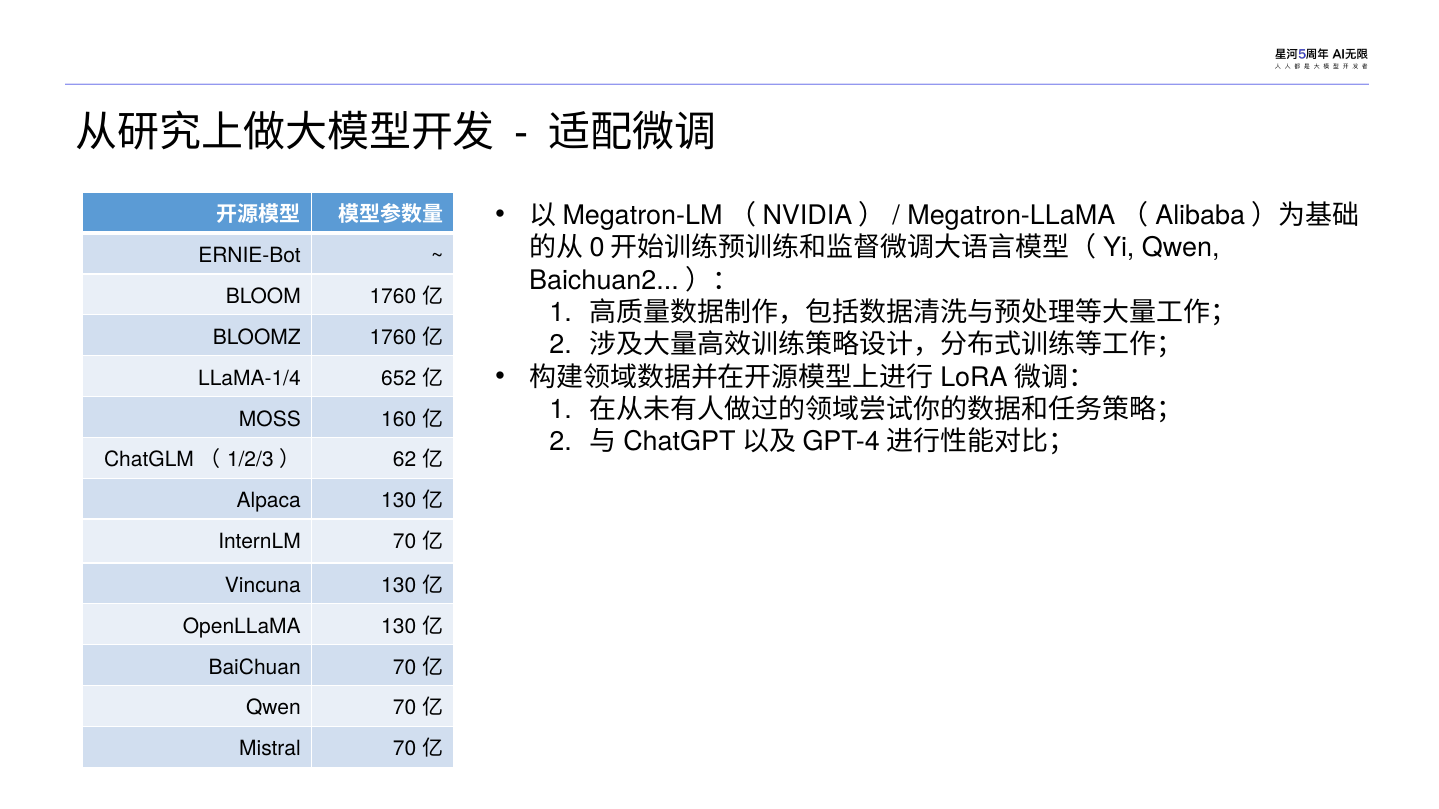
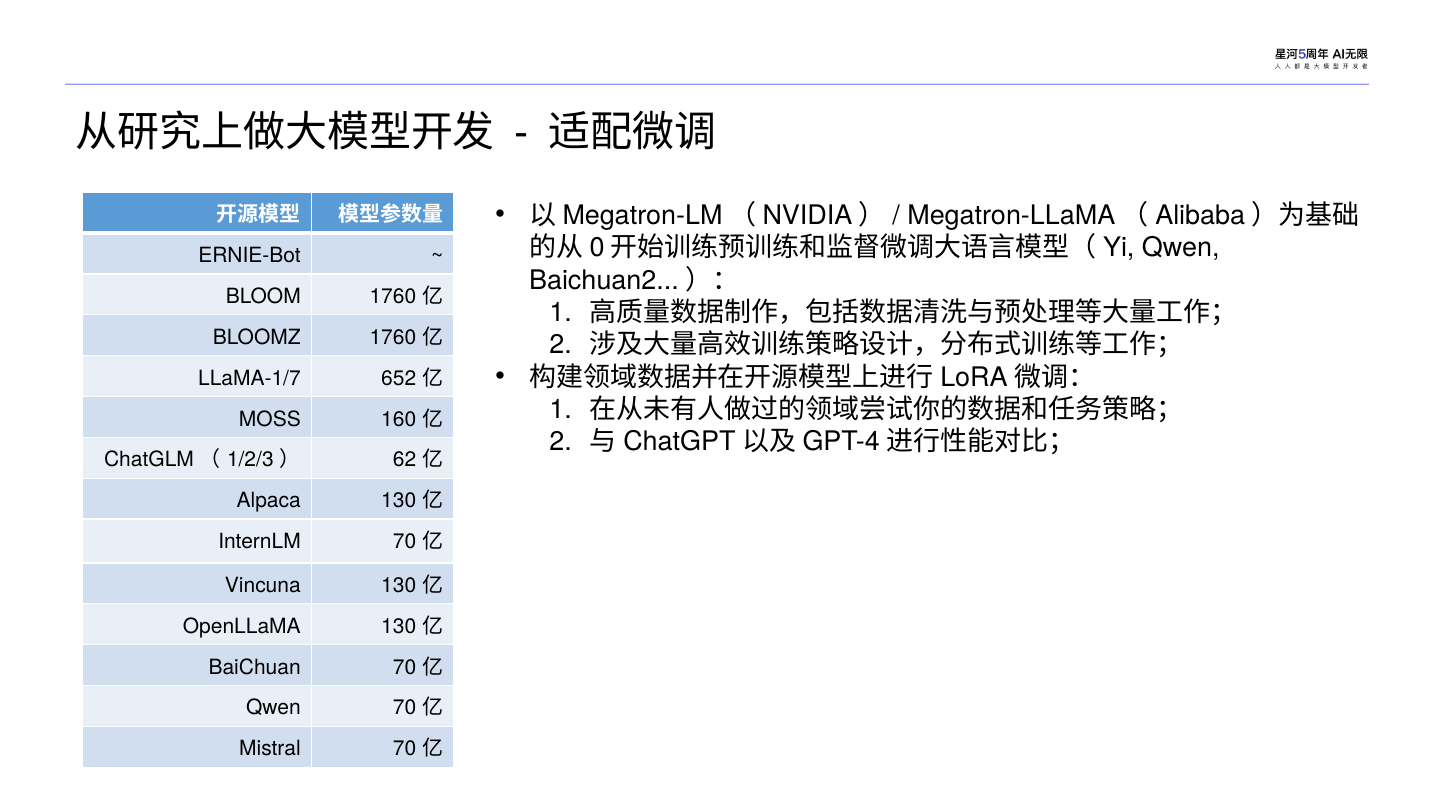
LLaMA-1/4: LLaMA-1/4 -> LLaMA-1/7
